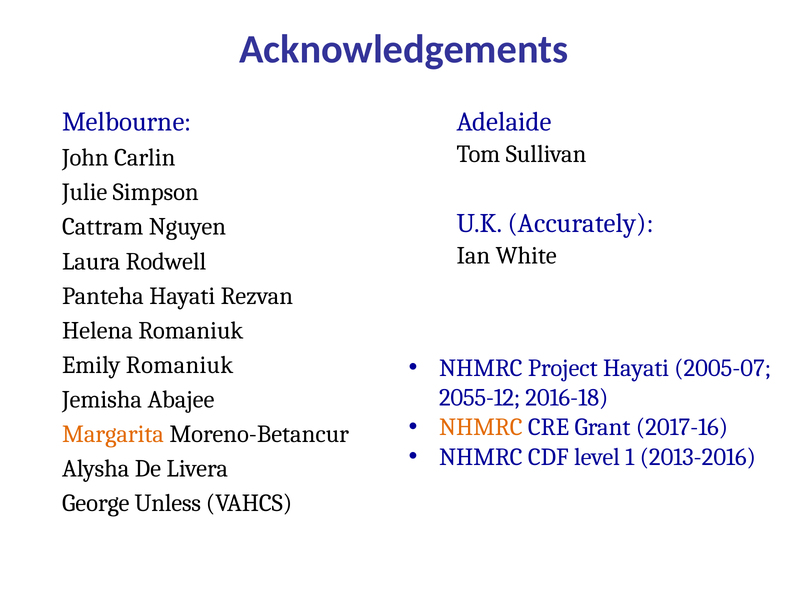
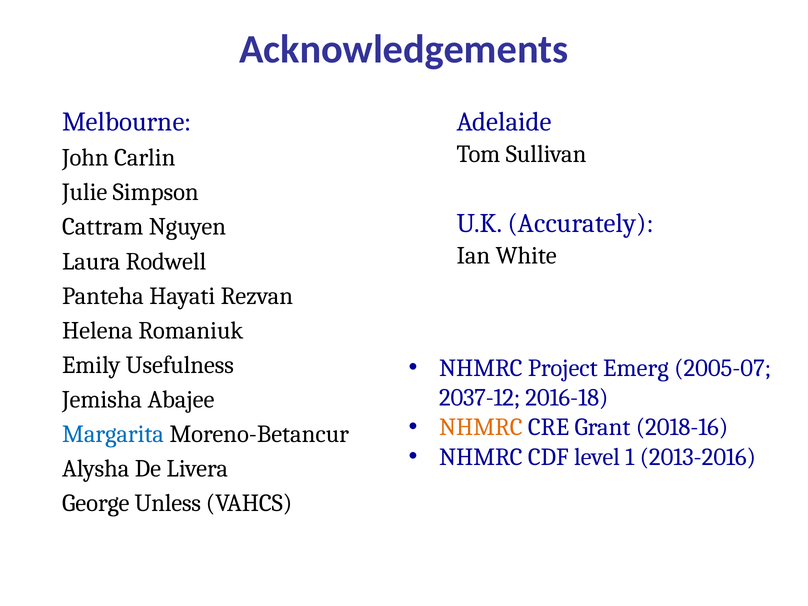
Emily Romaniuk: Romaniuk -> Usefulness
Project Hayati: Hayati -> Emerg
2055-12: 2055-12 -> 2037-12
2017-16: 2017-16 -> 2018-16
Margarita colour: orange -> blue
